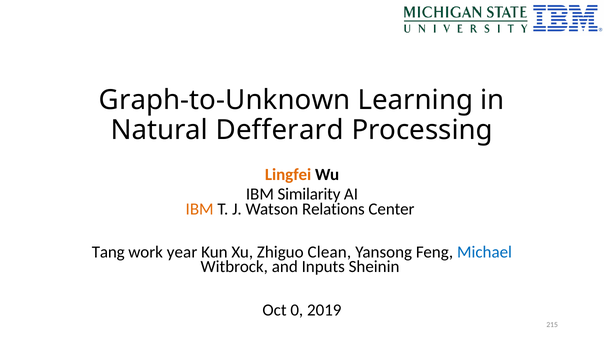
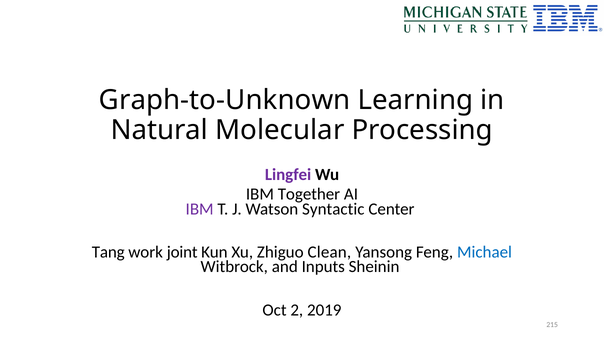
Defferard: Defferard -> Molecular
Lingfei colour: orange -> purple
Similarity: Similarity -> Together
IBM at (200, 209) colour: orange -> purple
Relations: Relations -> Syntactic
year: year -> joint
0: 0 -> 2
